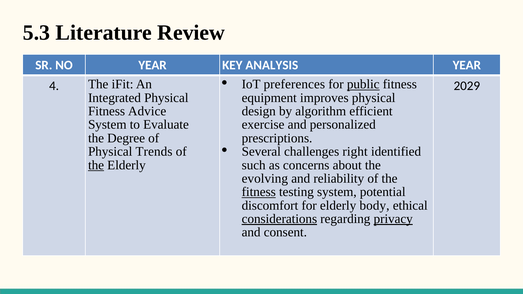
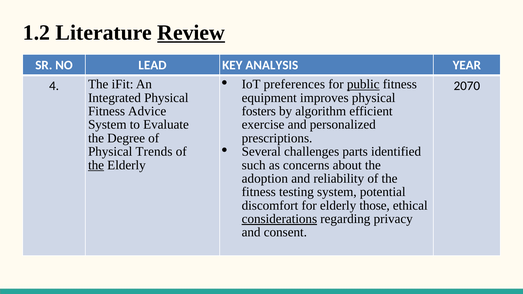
5.3: 5.3 -> 1.2
Review underline: none -> present
NO YEAR: YEAR -> LEAD
2029: 2029 -> 2070
design: design -> fosters
right: right -> parts
evolving: evolving -> adoption
fitness at (259, 192) underline: present -> none
body: body -> those
privacy underline: present -> none
